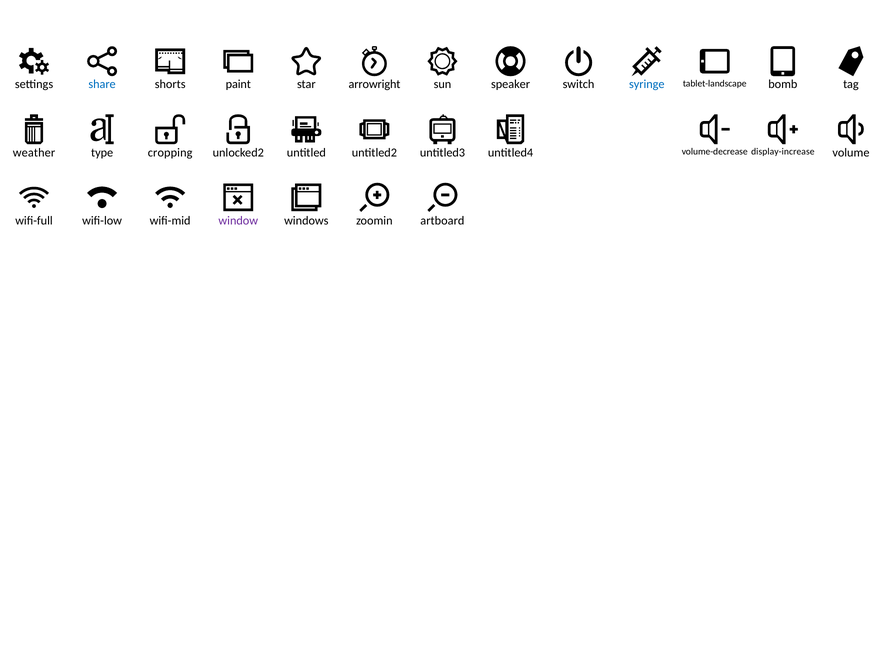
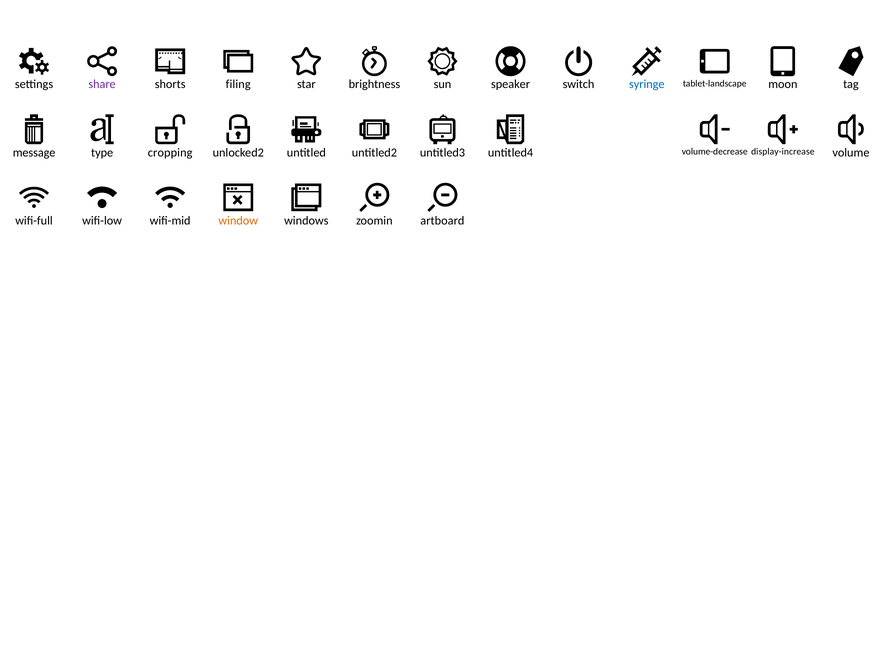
share colour: blue -> purple
paint: paint -> filing
arrowright: arrowright -> brightness
bomb: bomb -> moon
weather: weather -> message
window colour: purple -> orange
